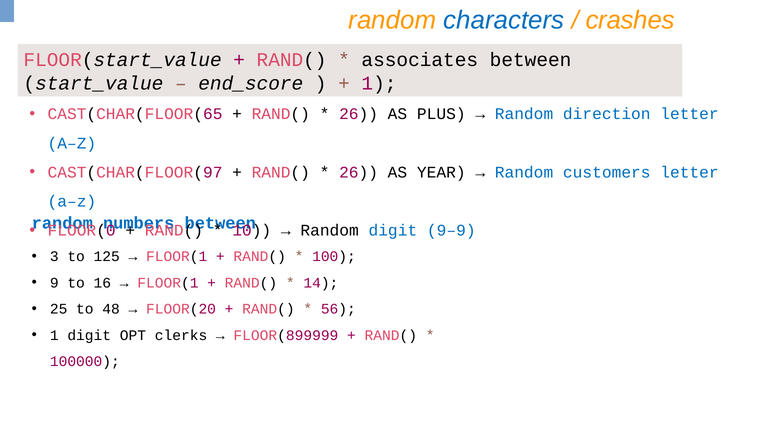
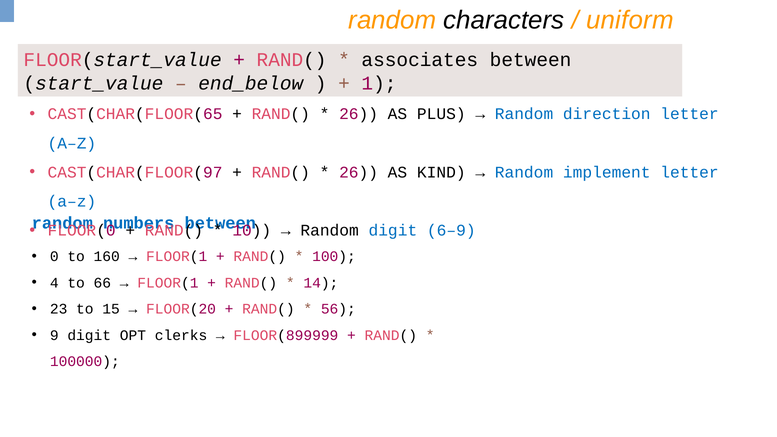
characters colour: blue -> black
crashes: crashes -> uniform
end_score: end_score -> end_below
YEAR: YEAR -> KIND
customers: customers -> implement
9–9: 9–9 -> 6–9
3: 3 -> 0
125: 125 -> 160
9: 9 -> 4
16: 16 -> 66
25: 25 -> 23
48: 48 -> 15
1 at (54, 335): 1 -> 9
